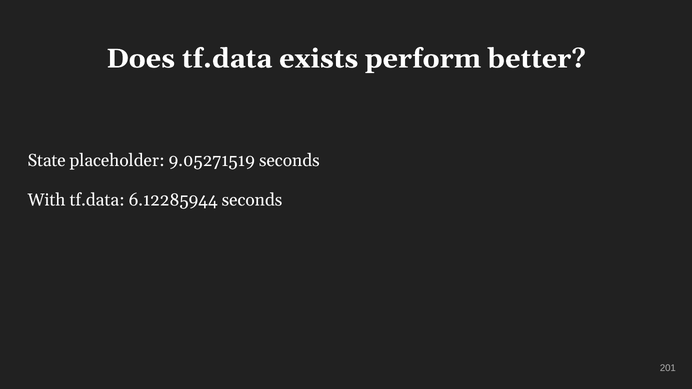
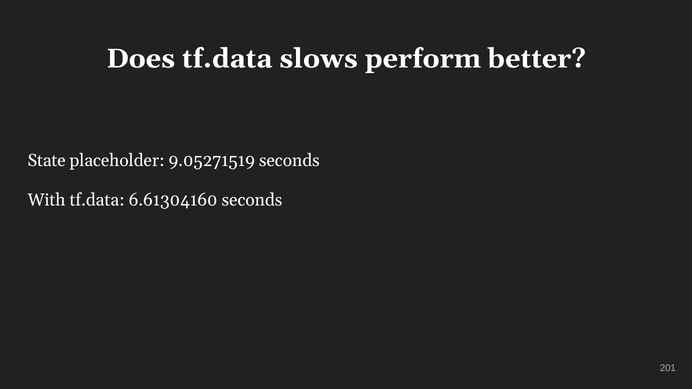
exists: exists -> slows
6.12285944: 6.12285944 -> 6.61304160
